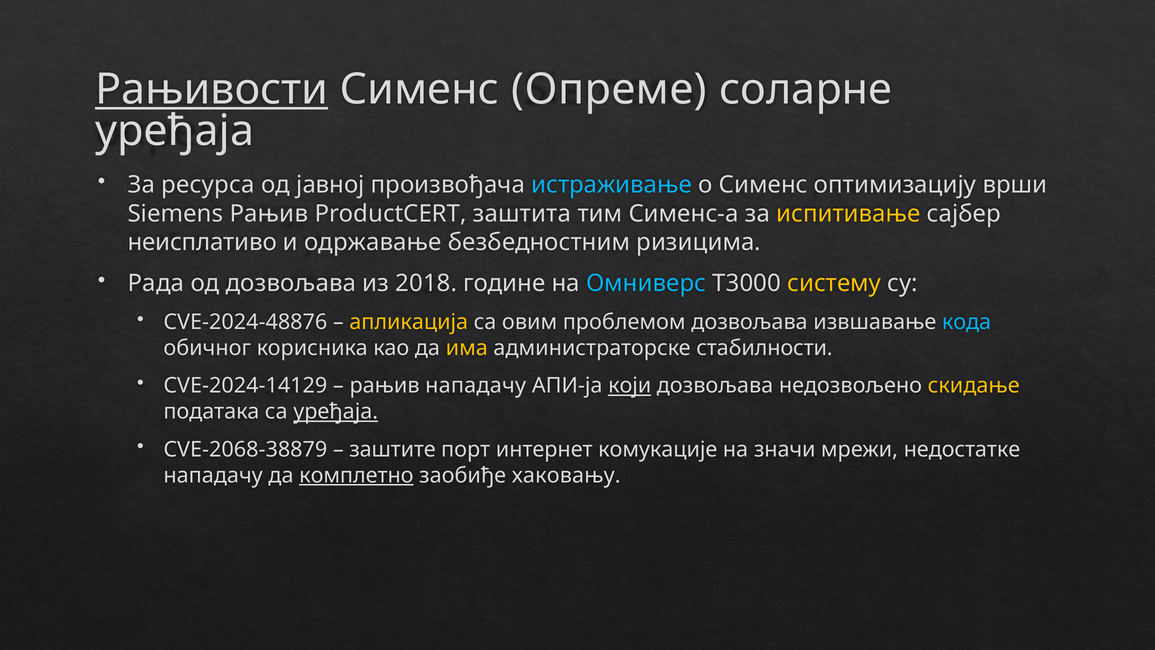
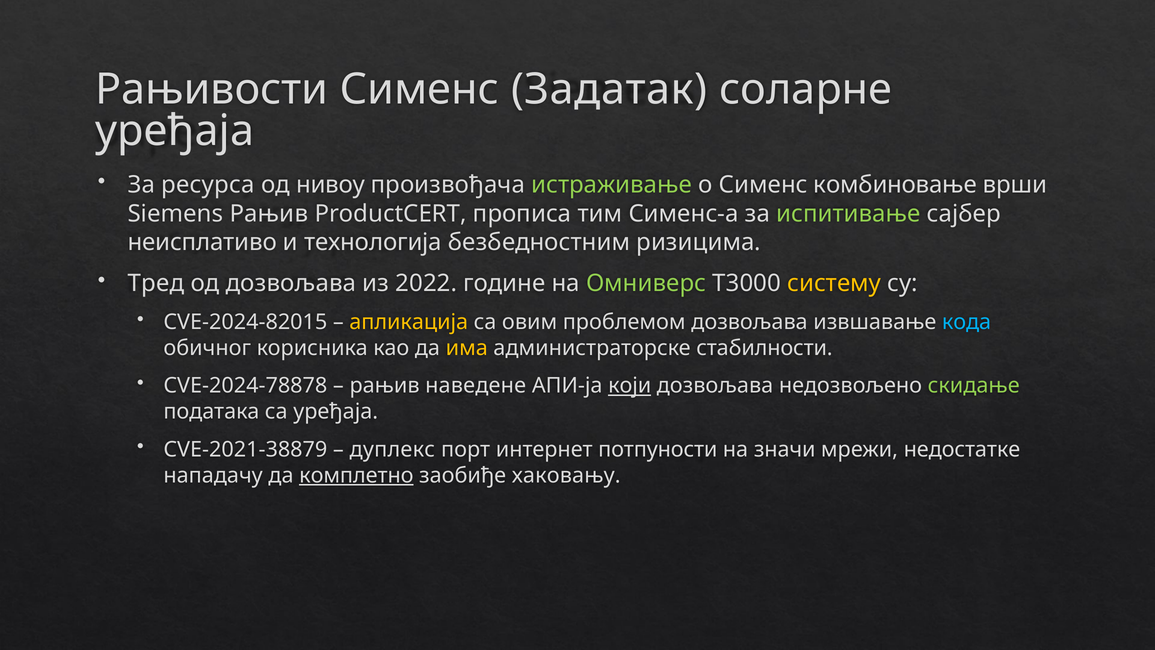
Рањивости underline: present -> none
Опреме: Опреме -> Задатак
јавној: јавној -> нивоу
истраживање colour: light blue -> light green
оптимизацију: оптимизацију -> комбиновање
заштита: заштита -> прописа
испитивање colour: yellow -> light green
одржавање: одржавање -> технологија
Рада: Рада -> Тред
2018: 2018 -> 2022
Омниверс colour: light blue -> light green
CVE-2024-48876: CVE-2024-48876 -> CVE-2024-82015
CVE-2024-14129: CVE-2024-14129 -> CVE-2024-78878
рањив нападачу: нападачу -> наведене
скидање colour: yellow -> light green
уређаја at (336, 412) underline: present -> none
CVE-2068-38879: CVE-2068-38879 -> CVE-2021-38879
заштите: заштите -> дуплекс
комукације: комукације -> потпуности
